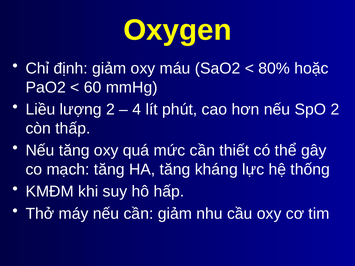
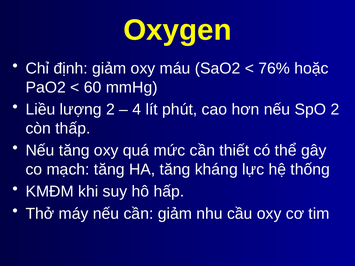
80%: 80% -> 76%
